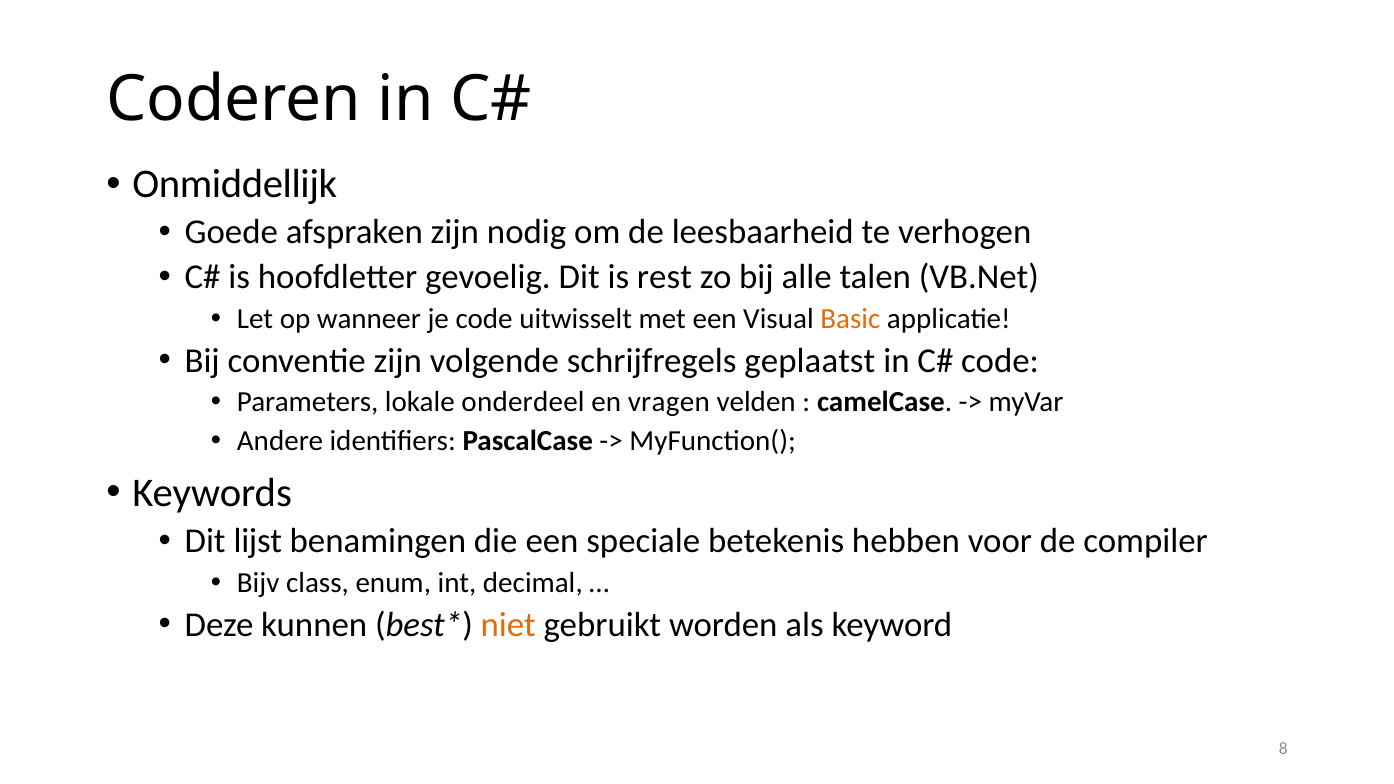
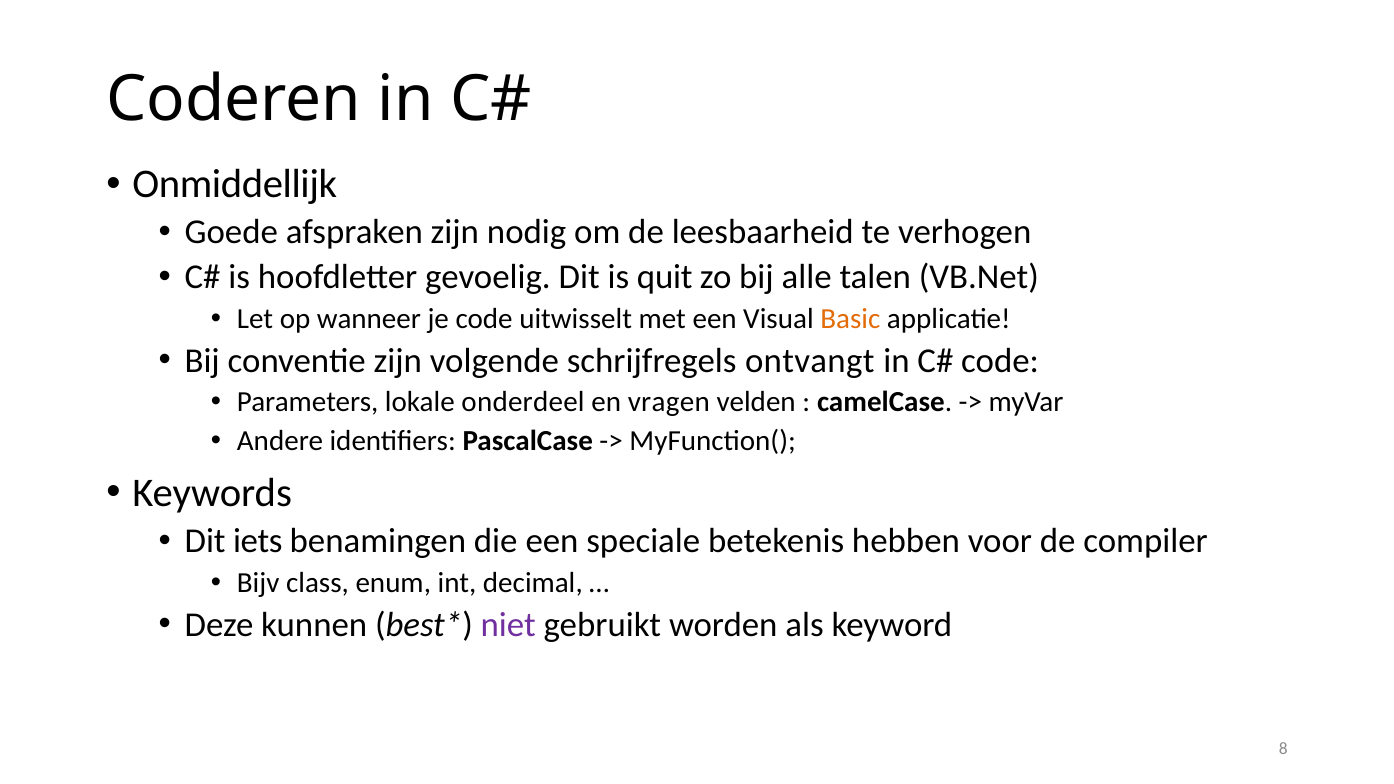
rest: rest -> quit
geplaatst: geplaatst -> ontvangt
lijst: lijst -> iets
niet colour: orange -> purple
